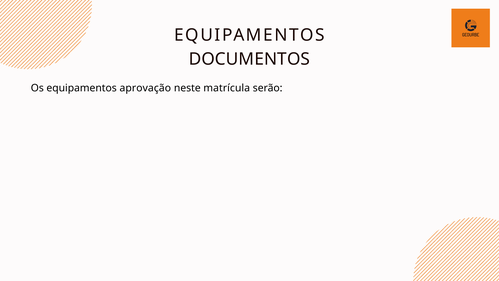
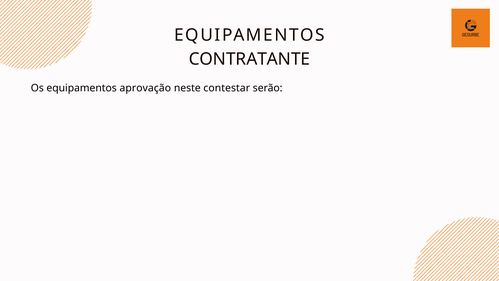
DOCUMENTOS: DOCUMENTOS -> CONTRATANTE
matrícula: matrícula -> contestar
